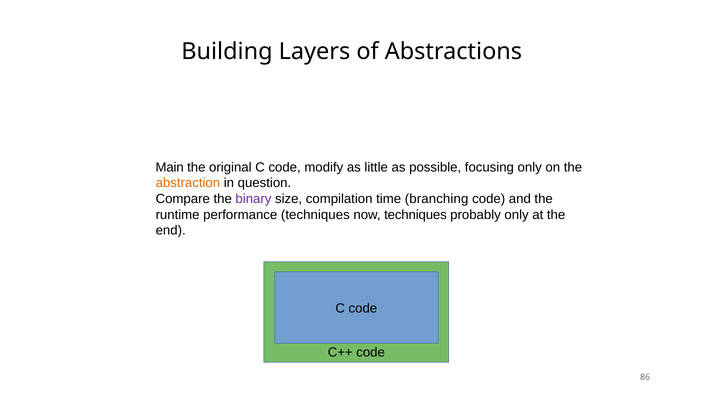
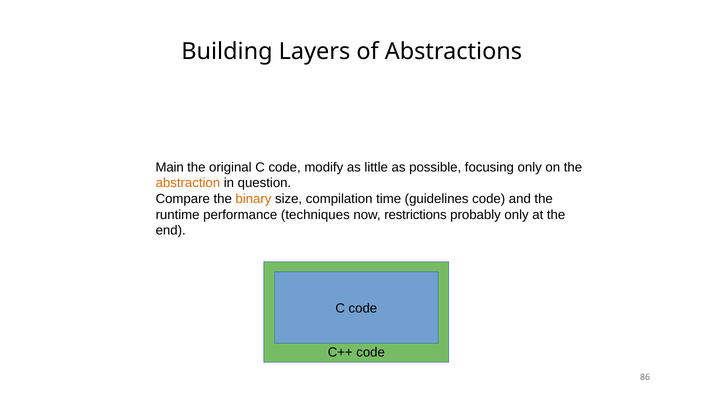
binary colour: purple -> orange
branching: branching -> guidelines
now techniques: techniques -> restrictions
